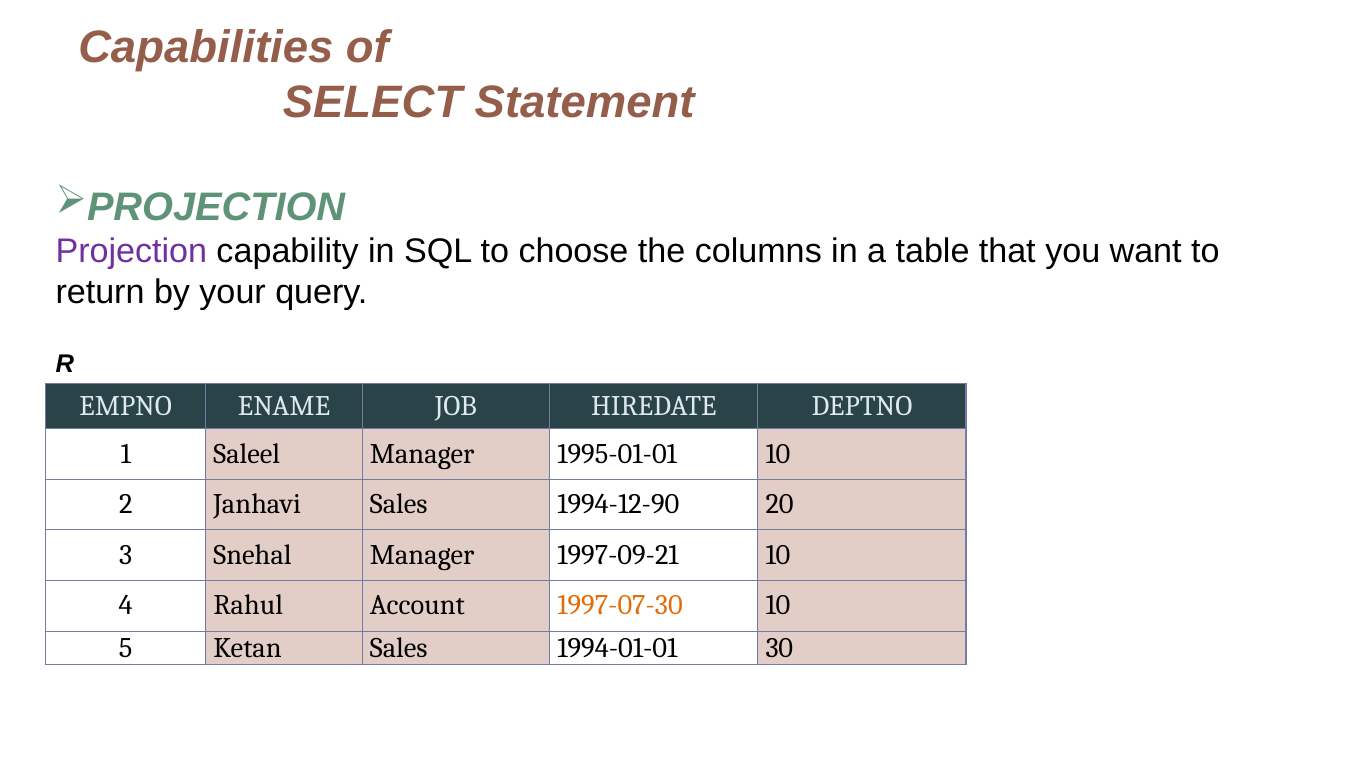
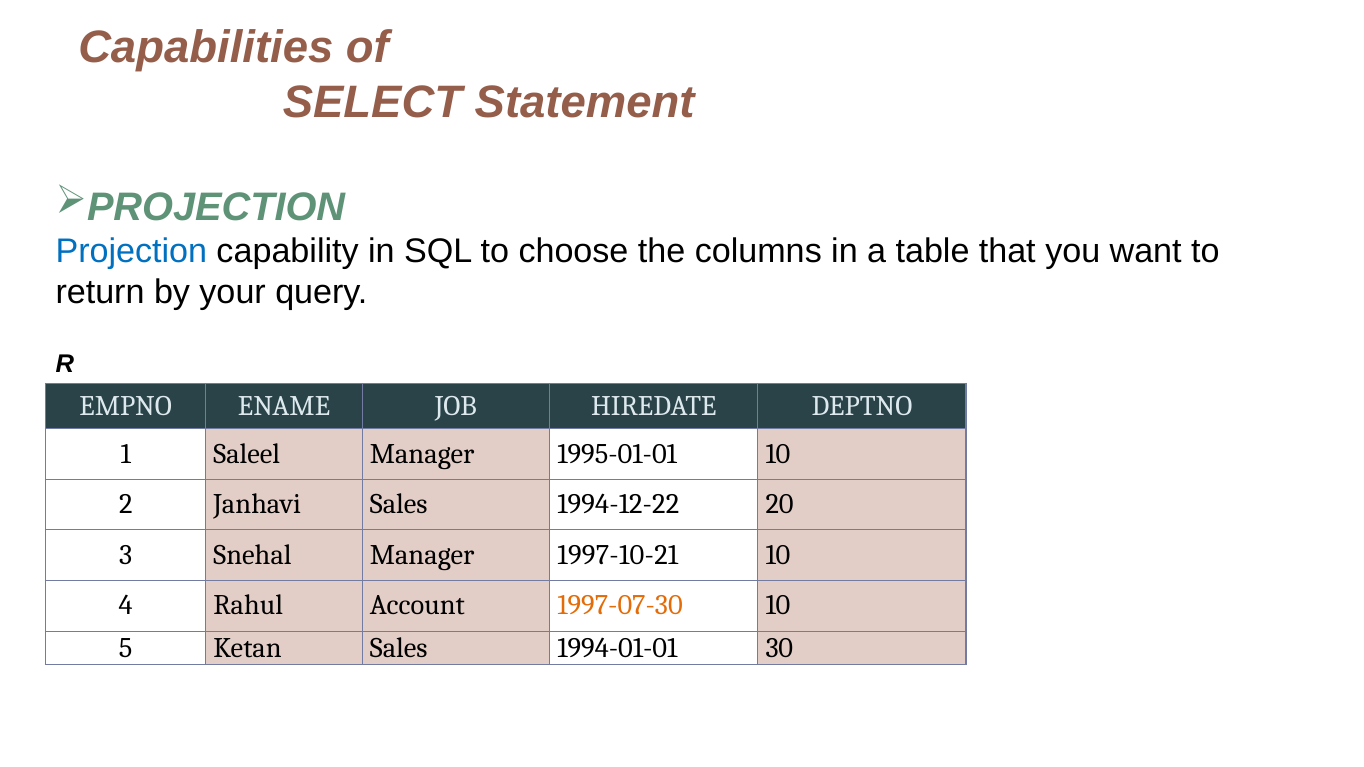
Projection colour: purple -> blue
1994-12-90: 1994-12-90 -> 1994-12-22
1997-09-21: 1997-09-21 -> 1997-10-21
